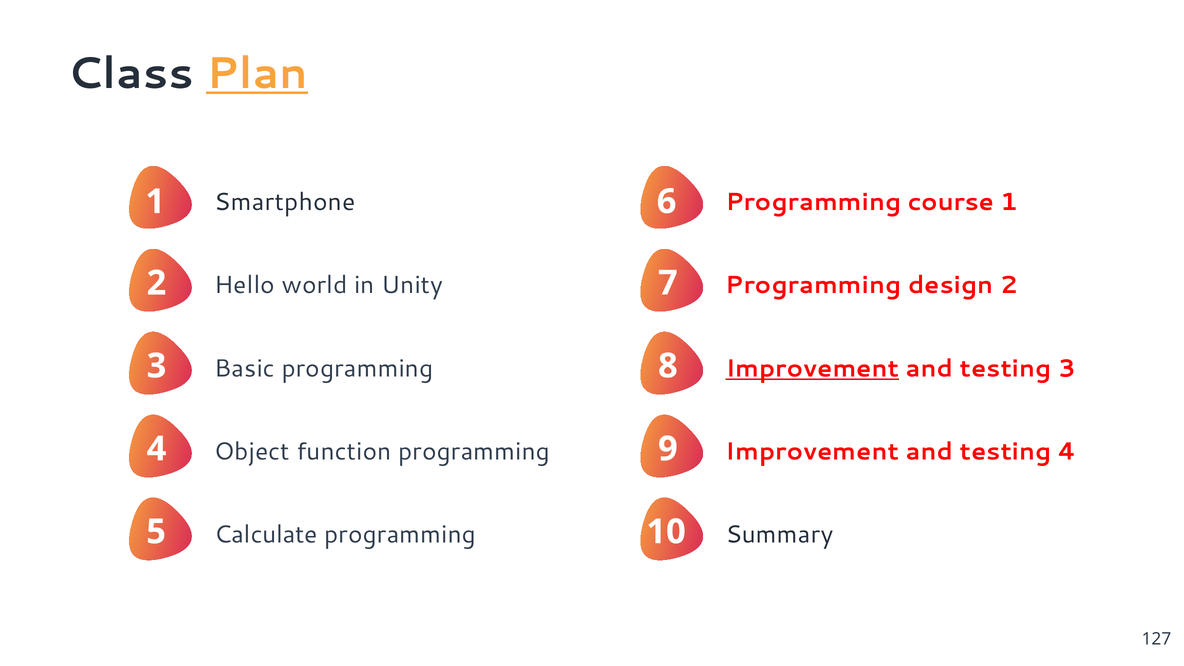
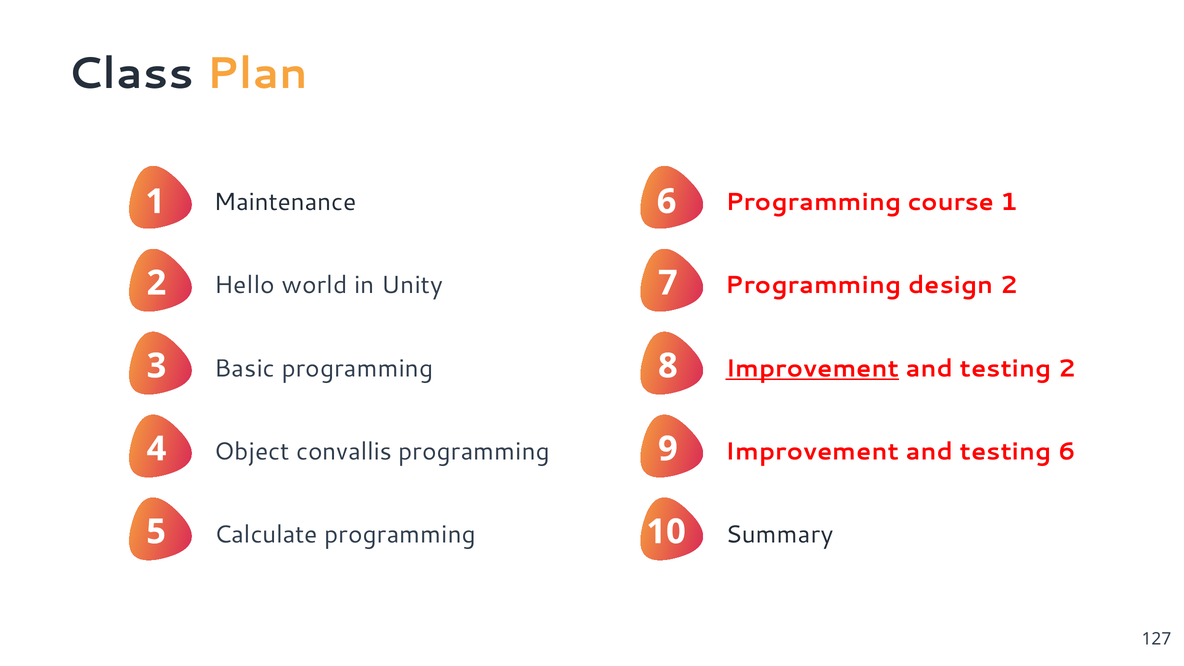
Plan underline: present -> none
Smartphone: Smartphone -> Maintenance
testing 3: 3 -> 2
function: function -> convallis
testing 4: 4 -> 6
